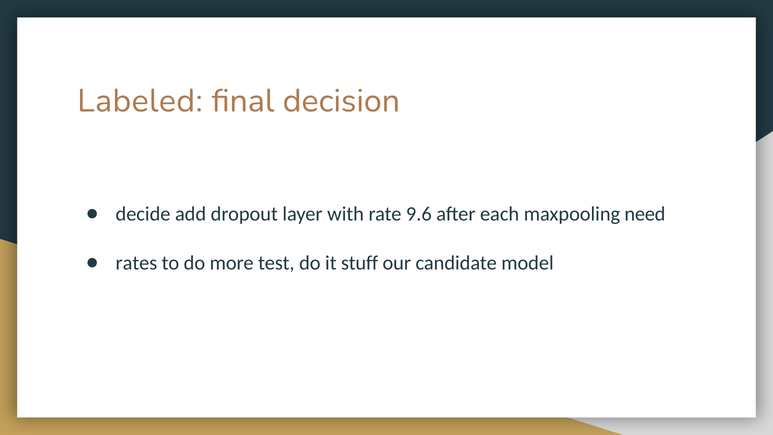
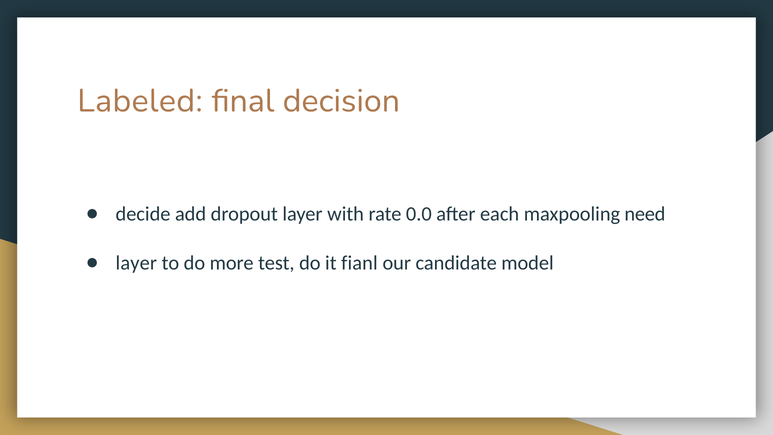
9.6: 9.6 -> 0.0
rates at (136, 263): rates -> layer
stuff: stuff -> fianl
